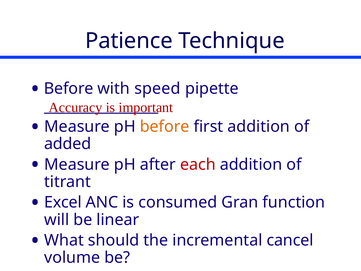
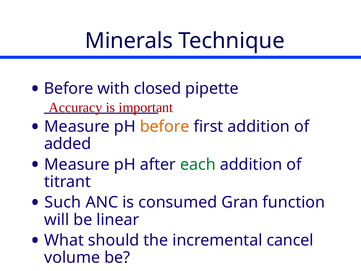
Patience: Patience -> Minerals
with speed: speed -> closed
each colour: red -> green
Excel: Excel -> Such
